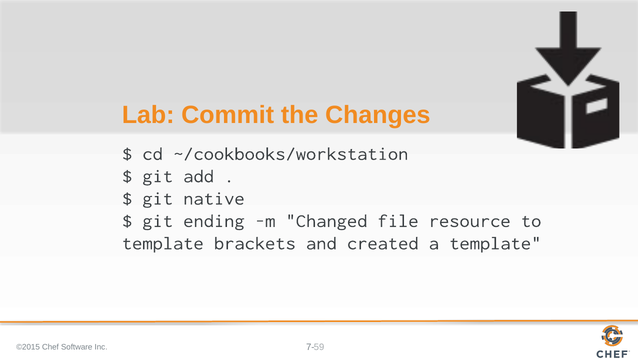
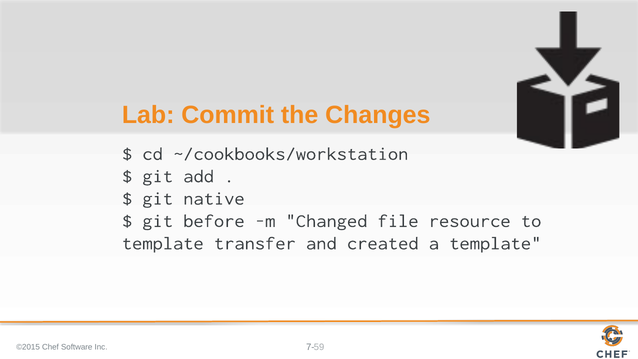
ending: ending -> before
brackets: brackets -> transfer
